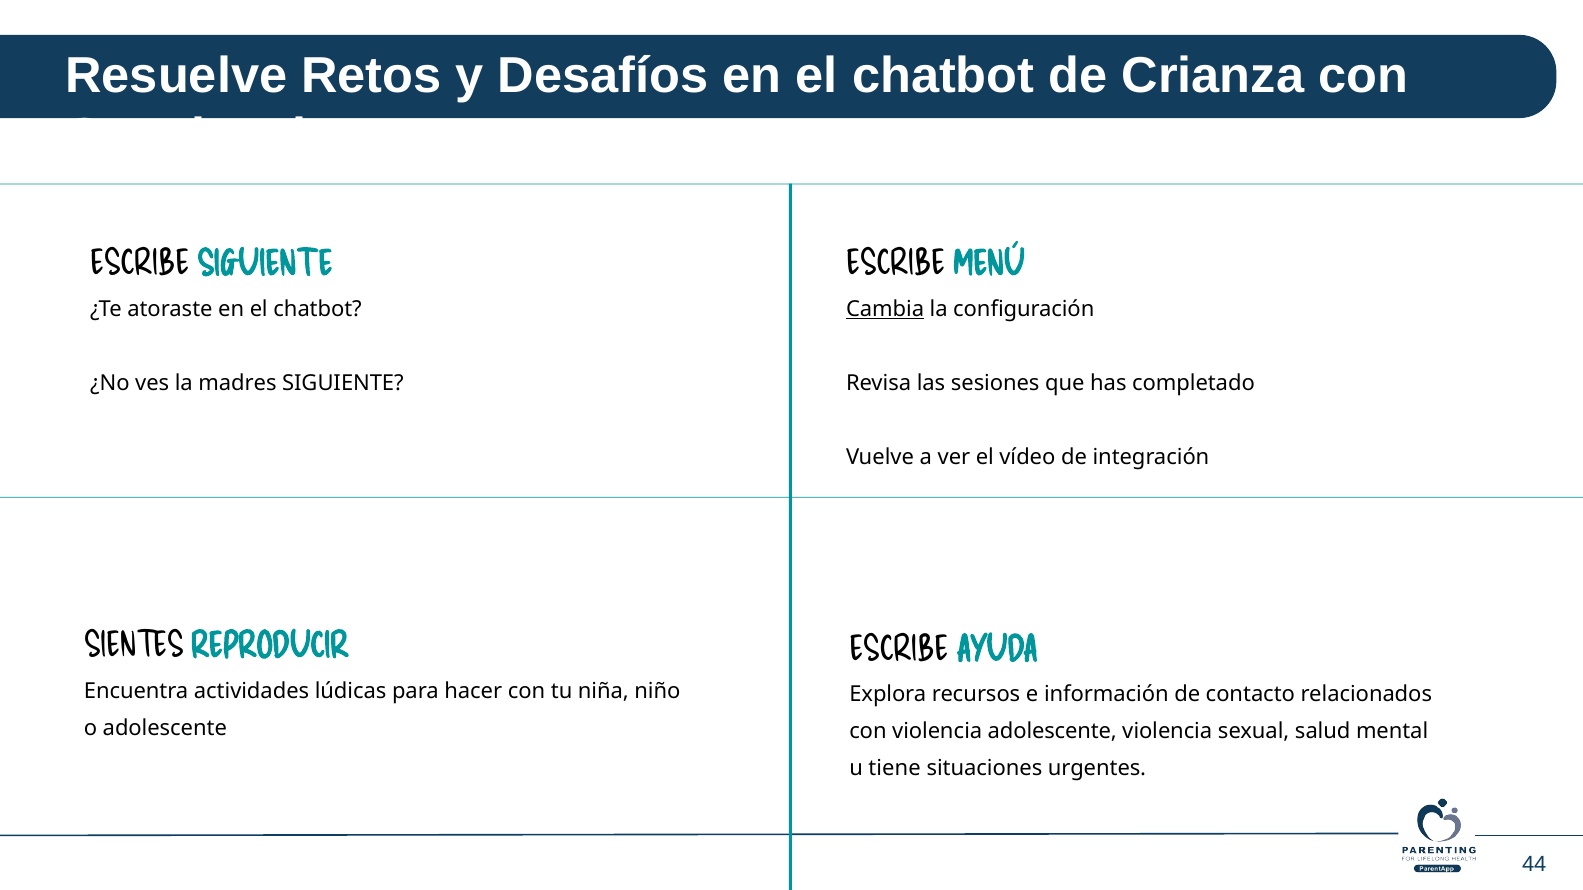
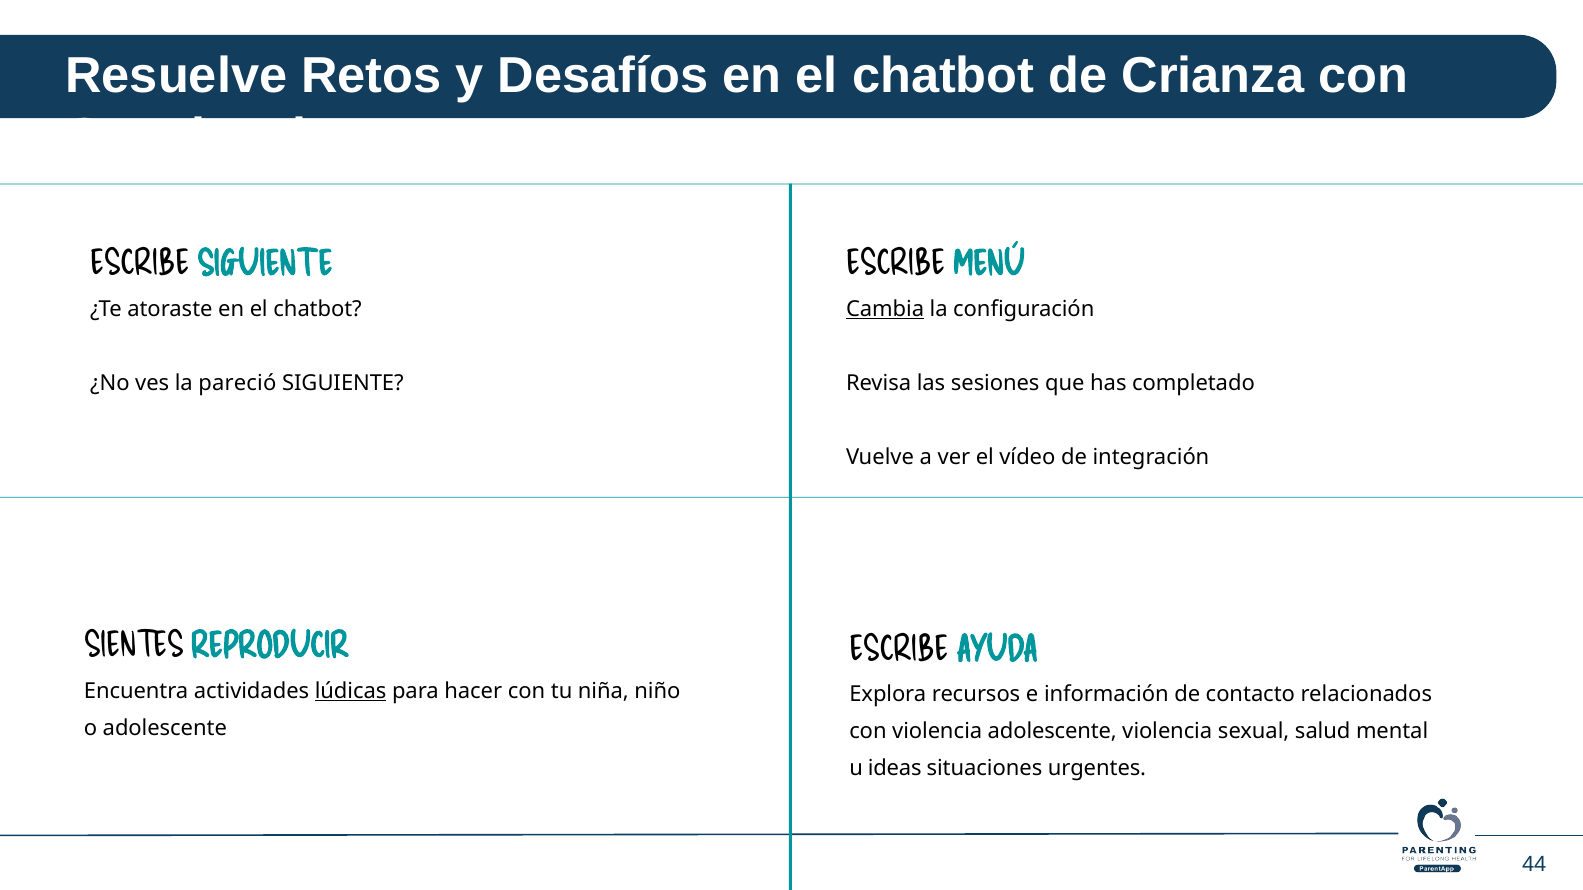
madres: madres -> pareció
lúdicas underline: none -> present
tiene: tiene -> ideas
